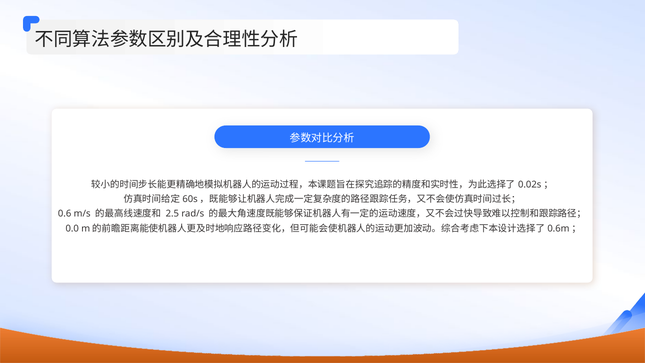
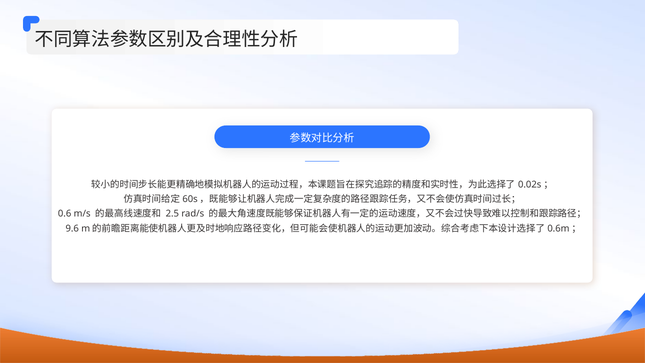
0.0: 0.0 -> 9.6
